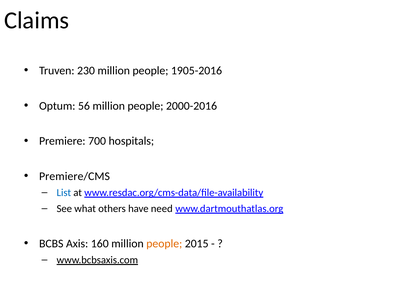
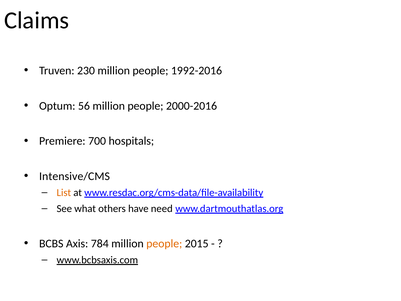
1905-2016: 1905-2016 -> 1992-2016
Premiere/CMS: Premiere/CMS -> Intensive/CMS
List colour: blue -> orange
160: 160 -> 784
